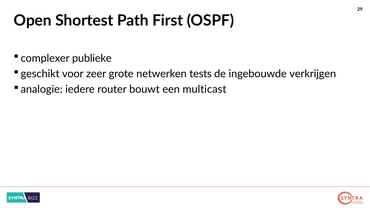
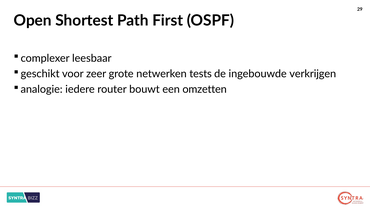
publieke: publieke -> leesbaar
multicast: multicast -> omzetten
